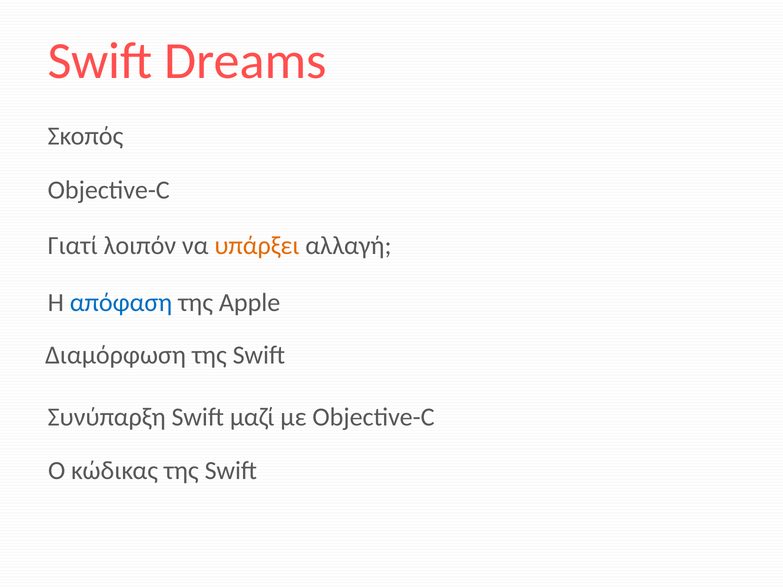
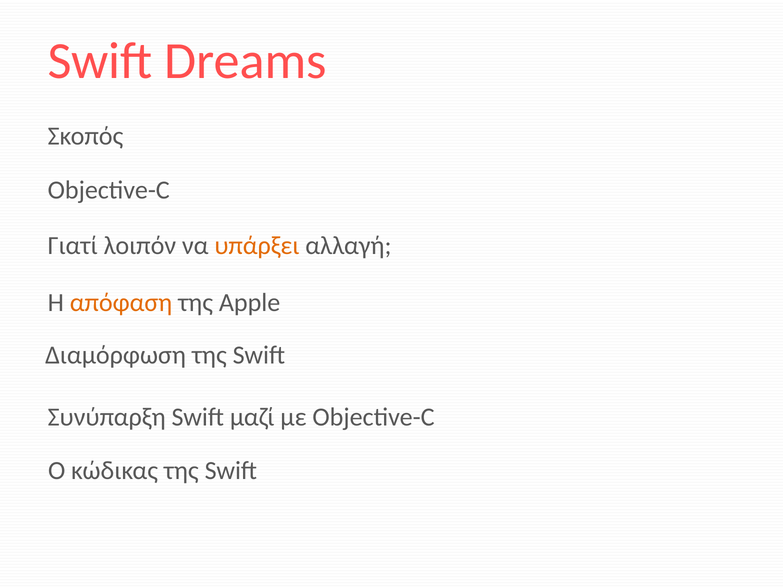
απόφαση colour: blue -> orange
